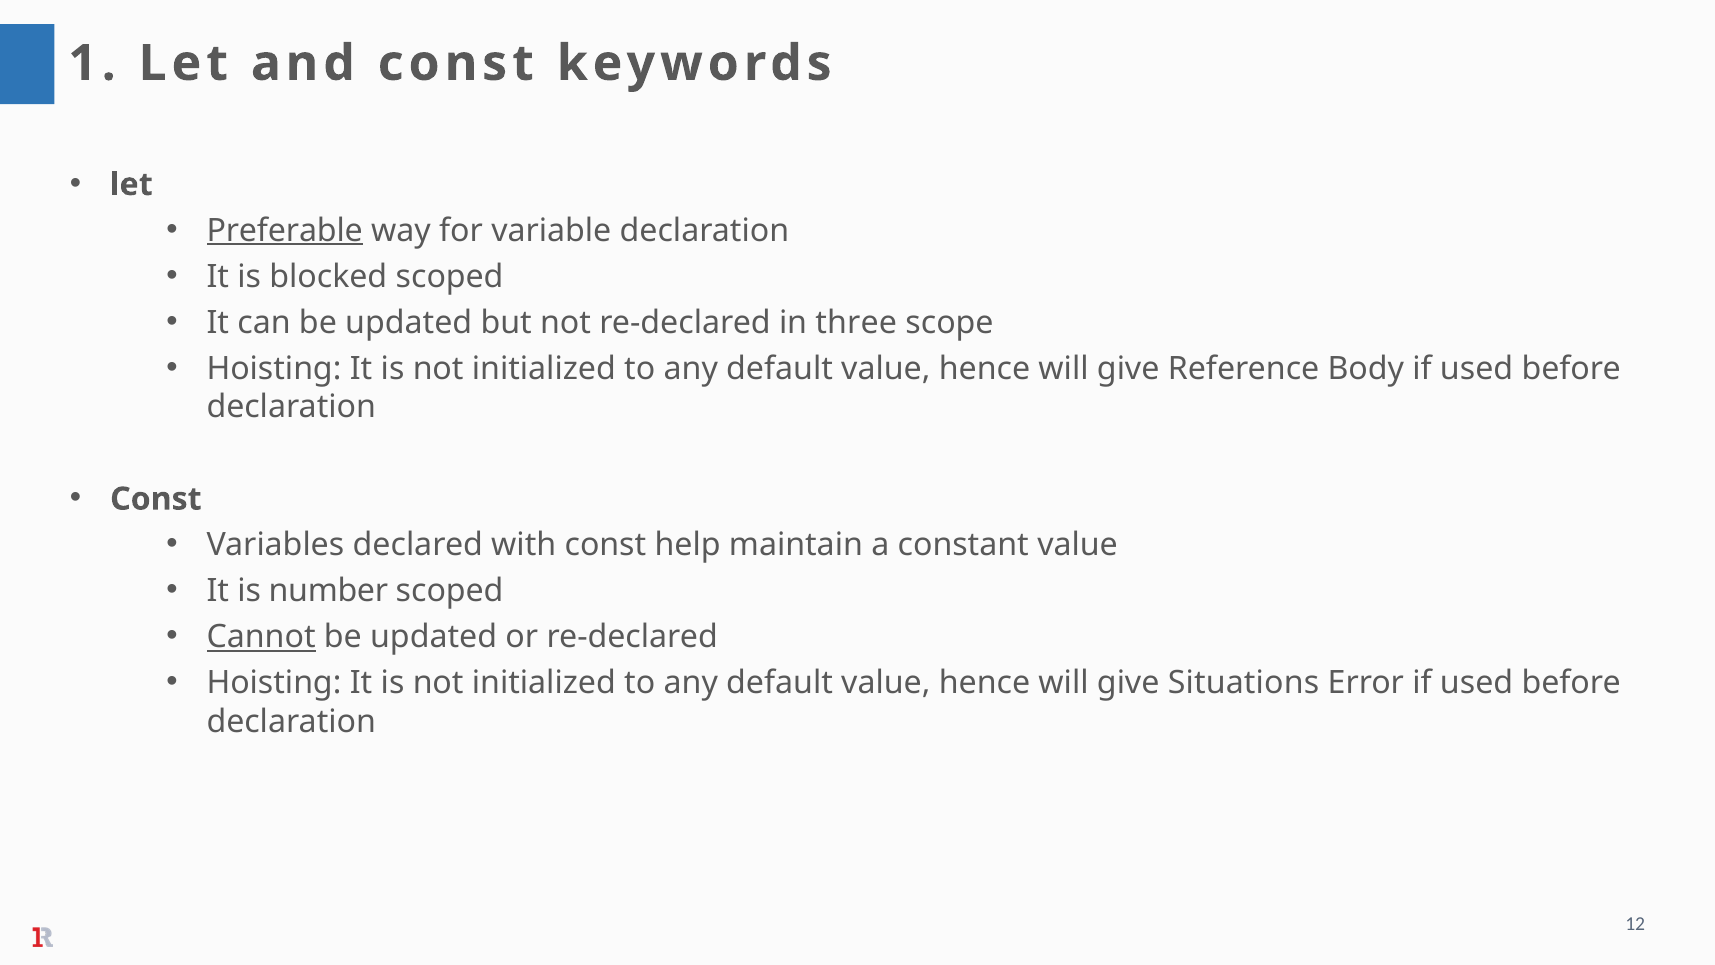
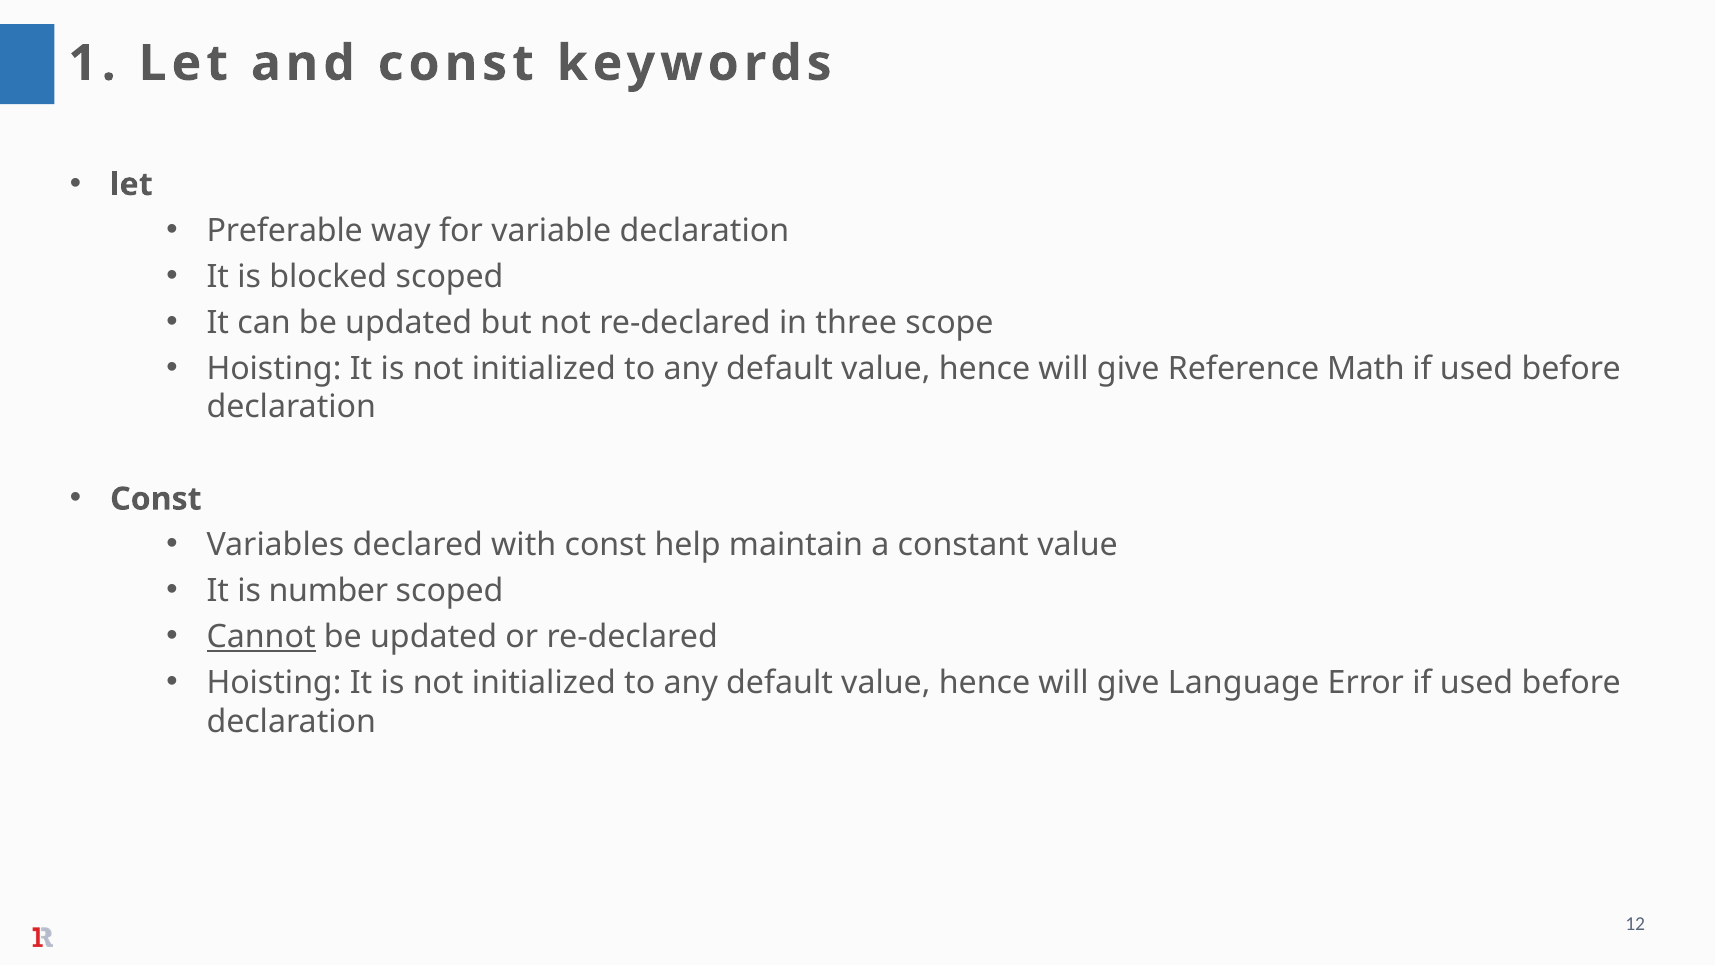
Preferable underline: present -> none
Body: Body -> Math
Situations: Situations -> Language
